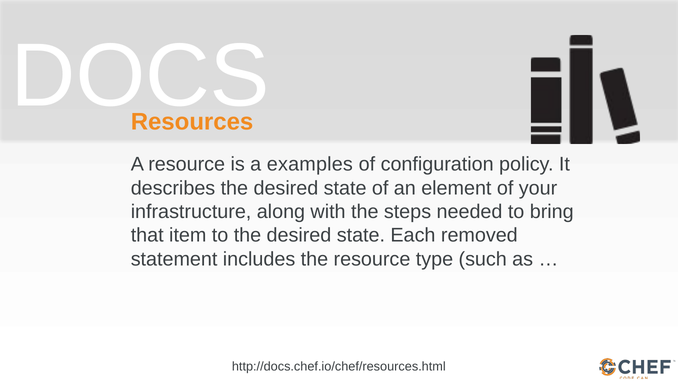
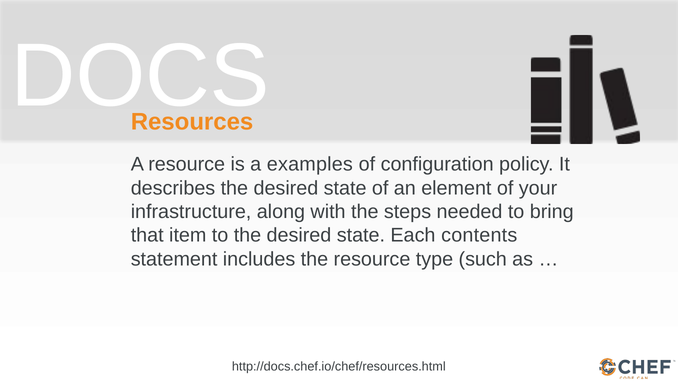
removed: removed -> contents
